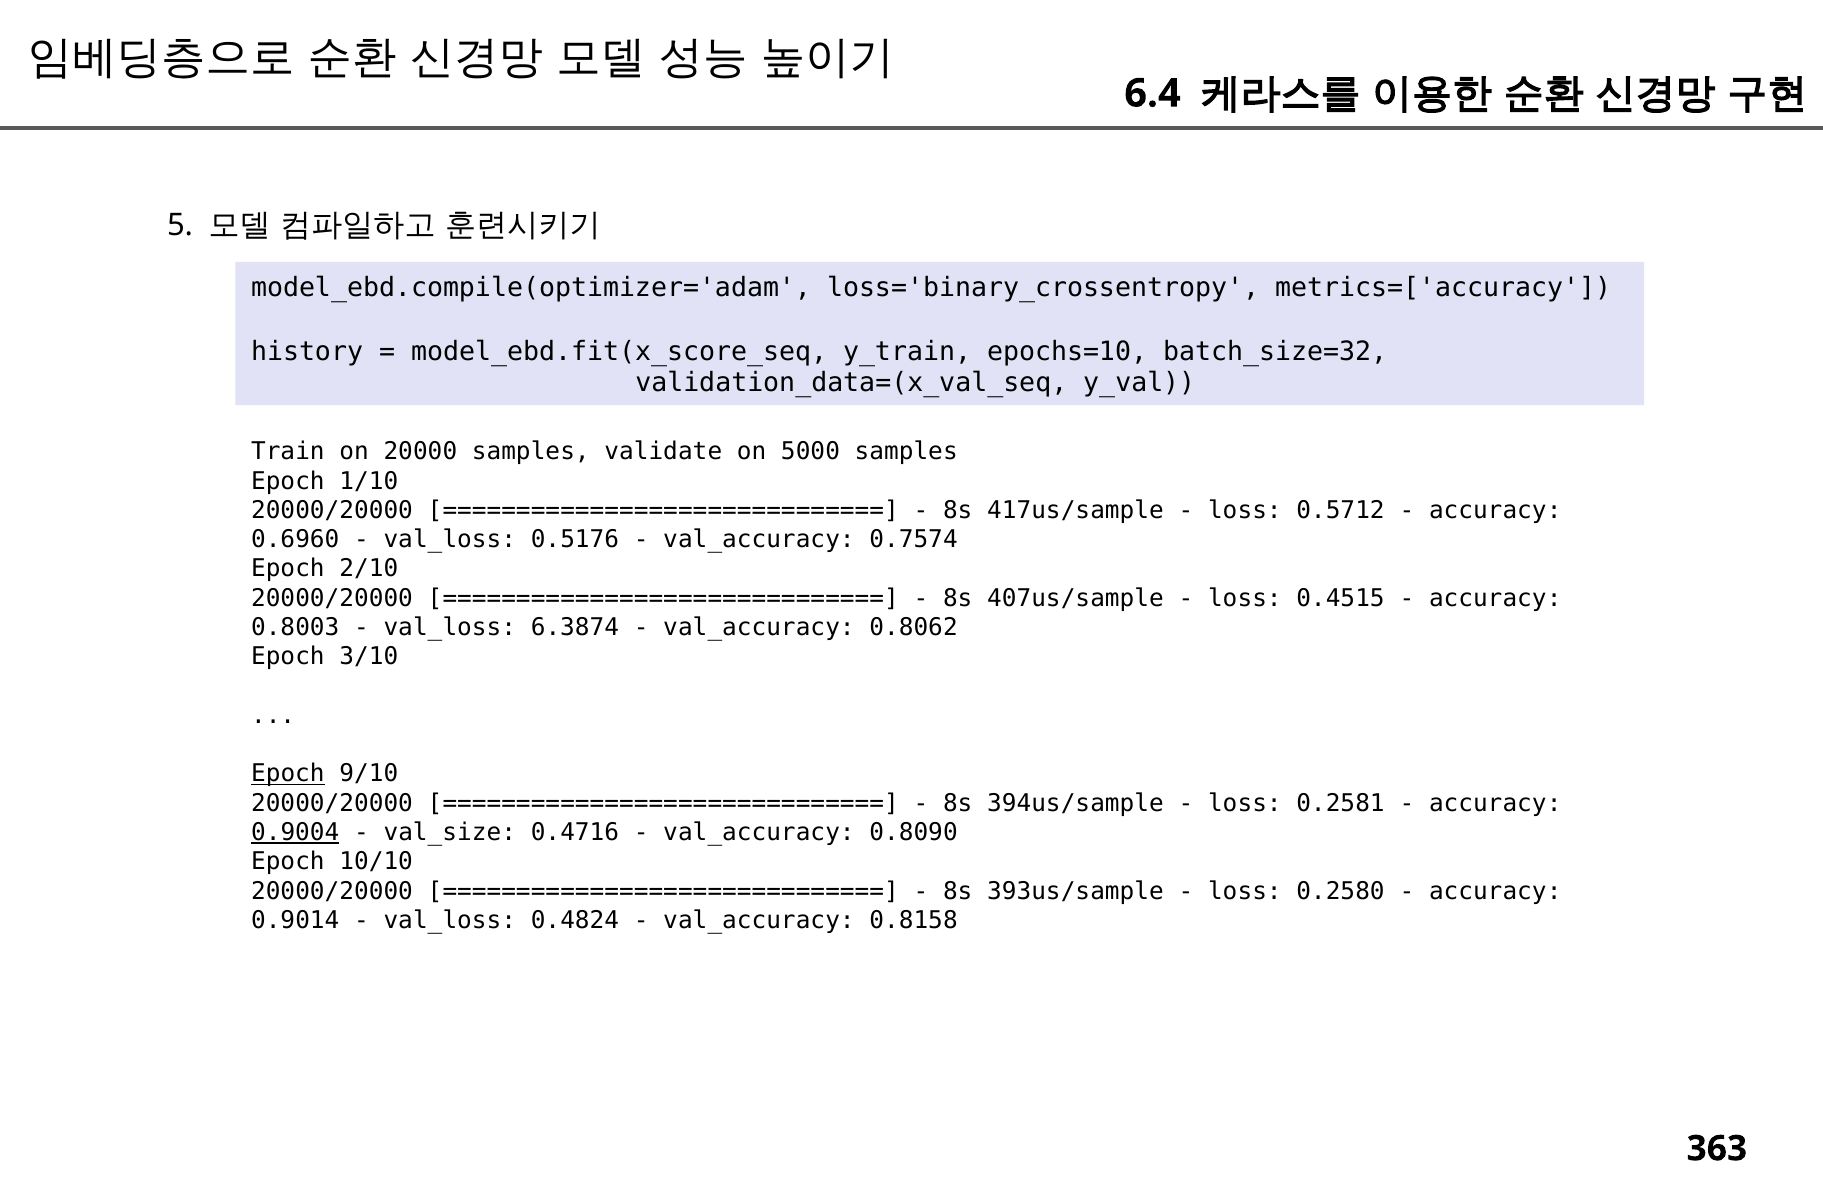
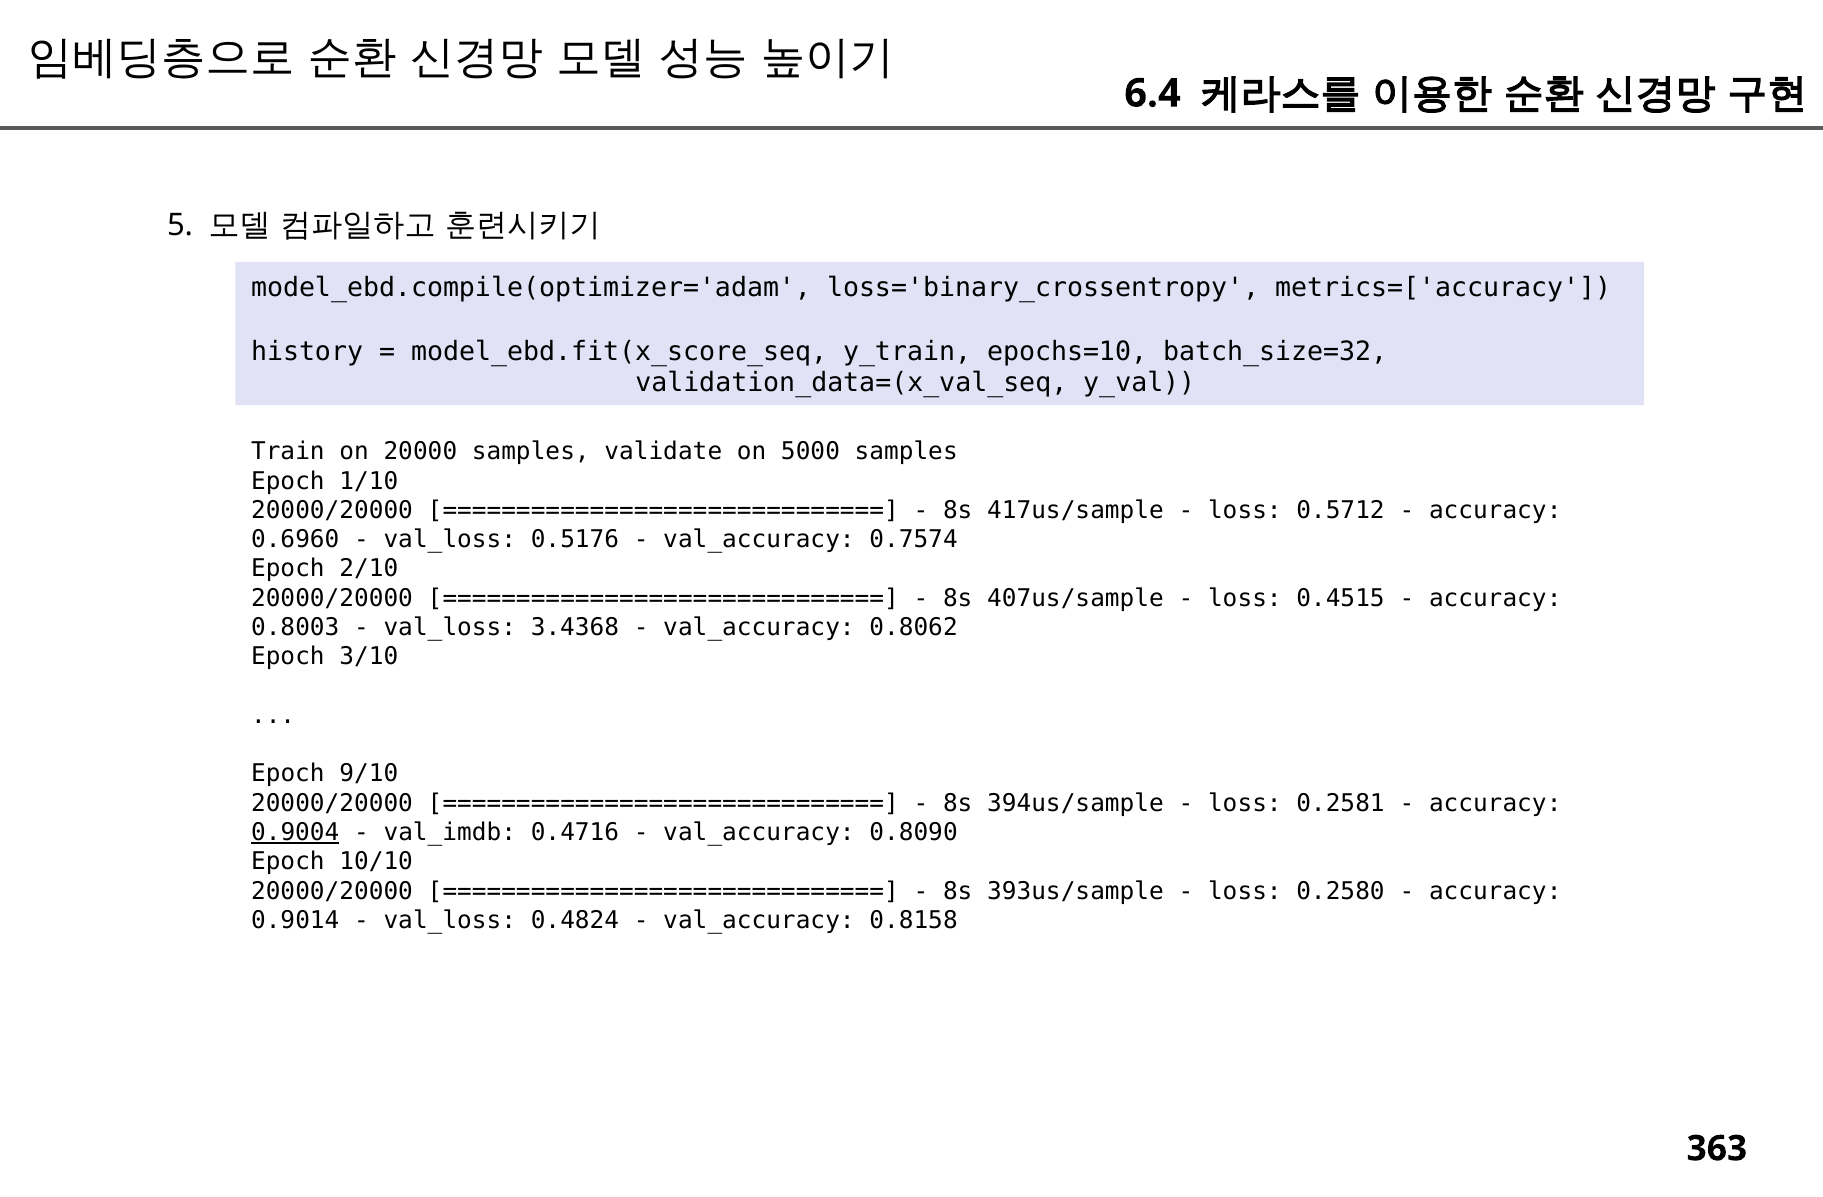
6.3874: 6.3874 -> 3.4368
Epoch at (288, 774) underline: present -> none
val_size: val_size -> val_imdb
